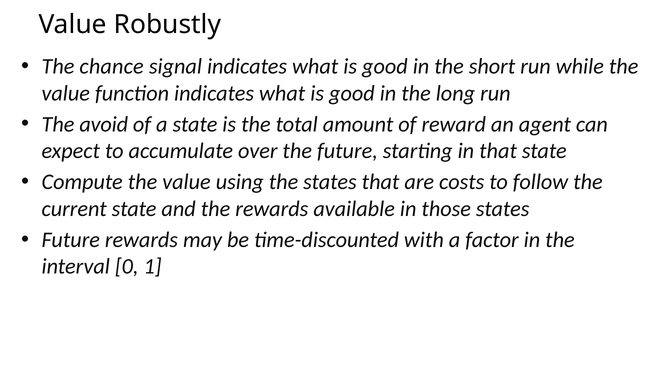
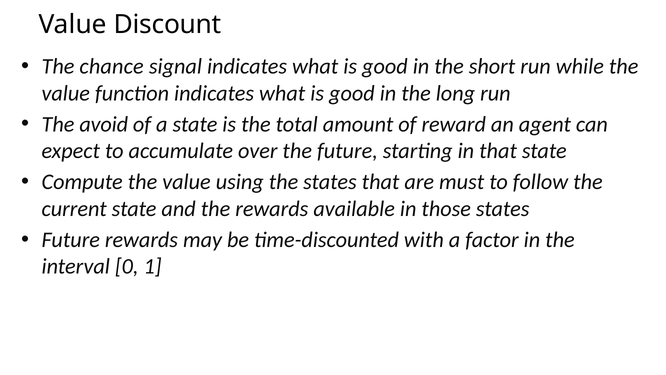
Robustly: Robustly -> Discount
costs: costs -> must
